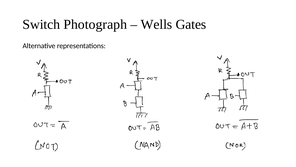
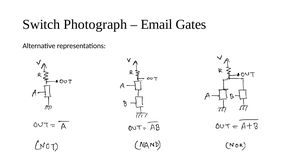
Wells: Wells -> Email
